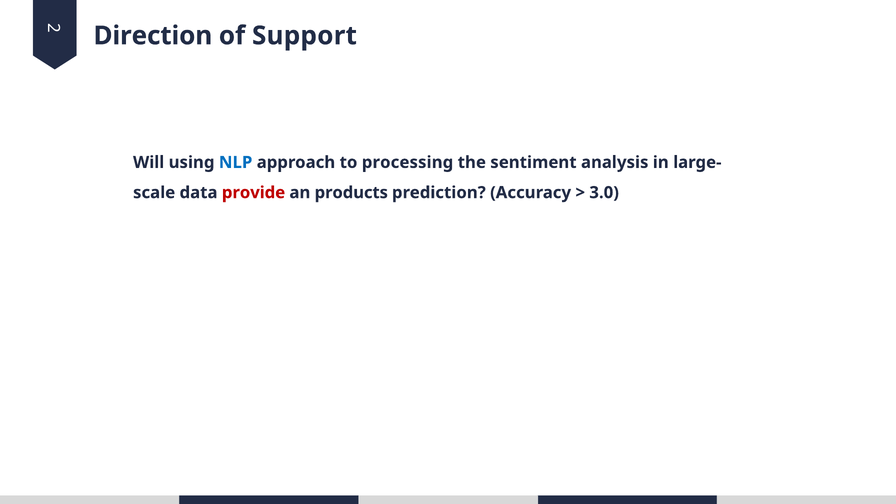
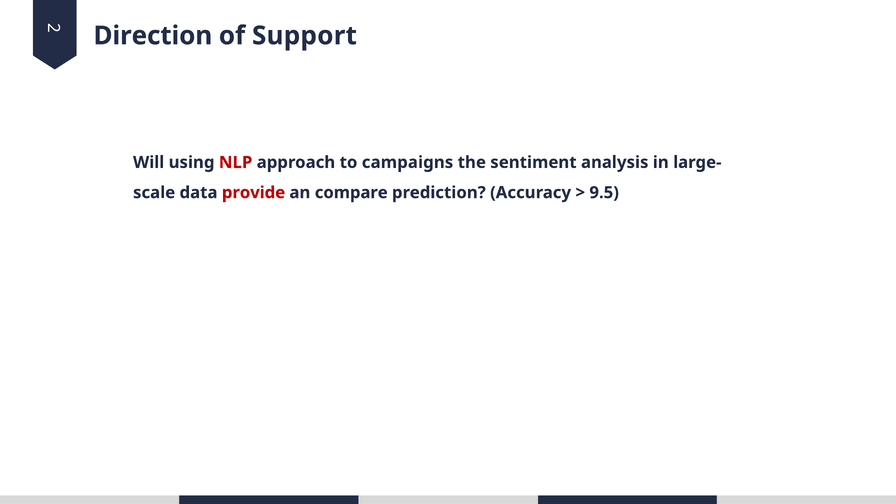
NLP colour: blue -> red
processing: processing -> campaigns
products: products -> compare
3.0: 3.0 -> 9.5
